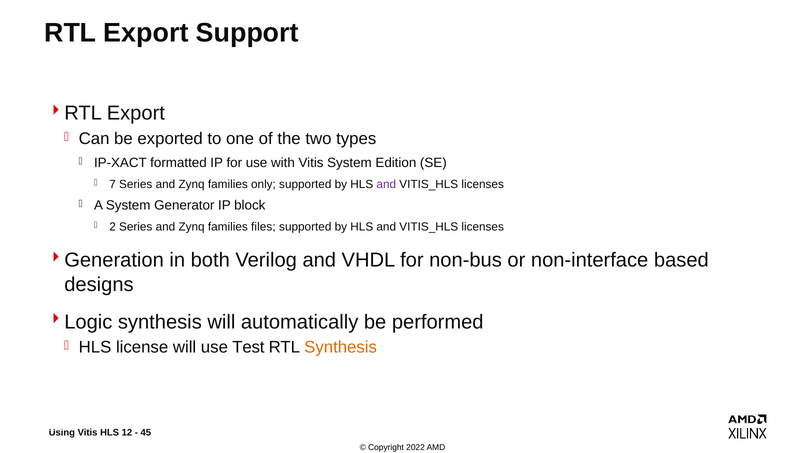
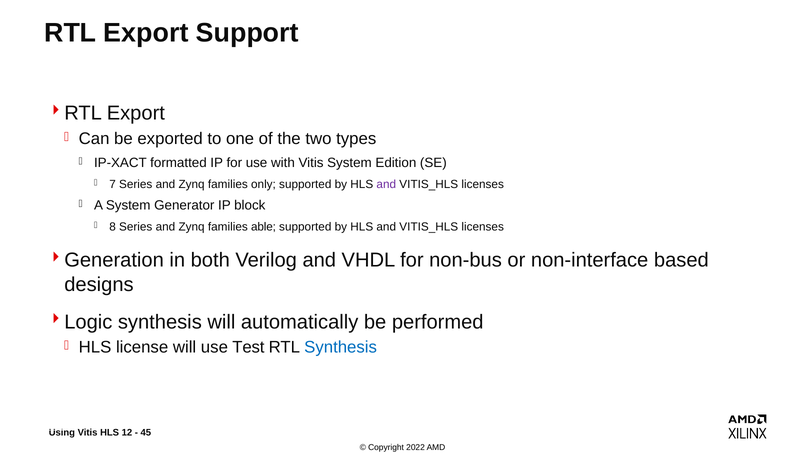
2: 2 -> 8
files: files -> able
Synthesis at (341, 347) colour: orange -> blue
